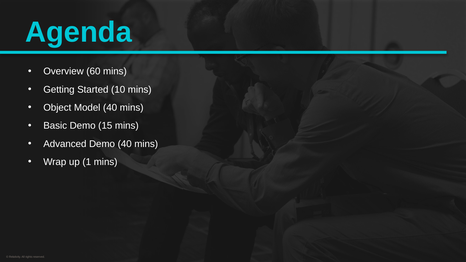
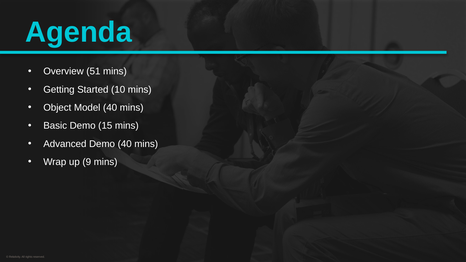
60: 60 -> 51
1: 1 -> 9
